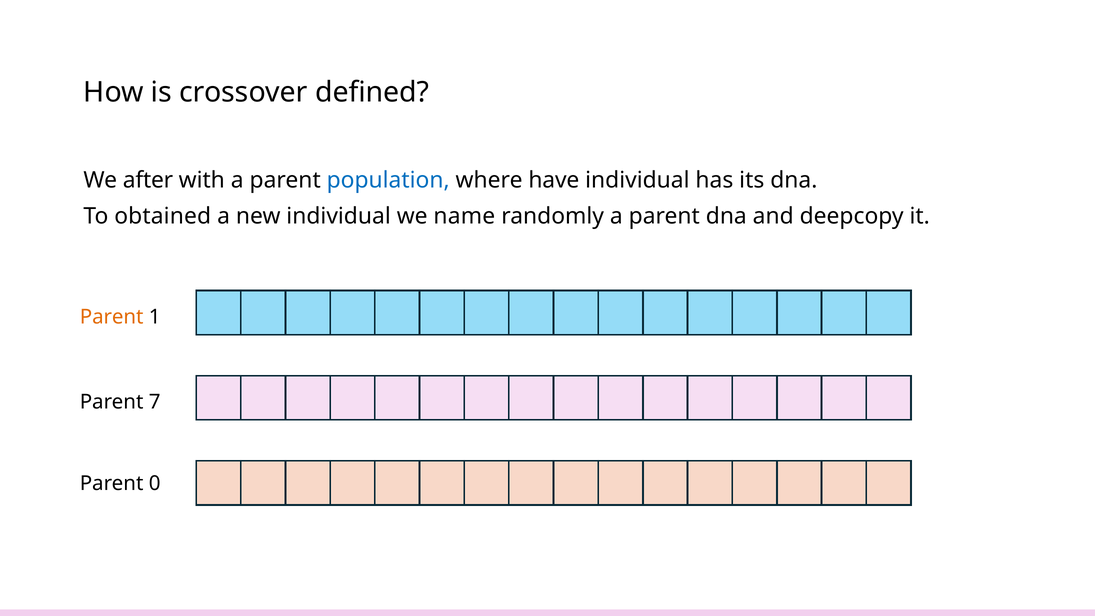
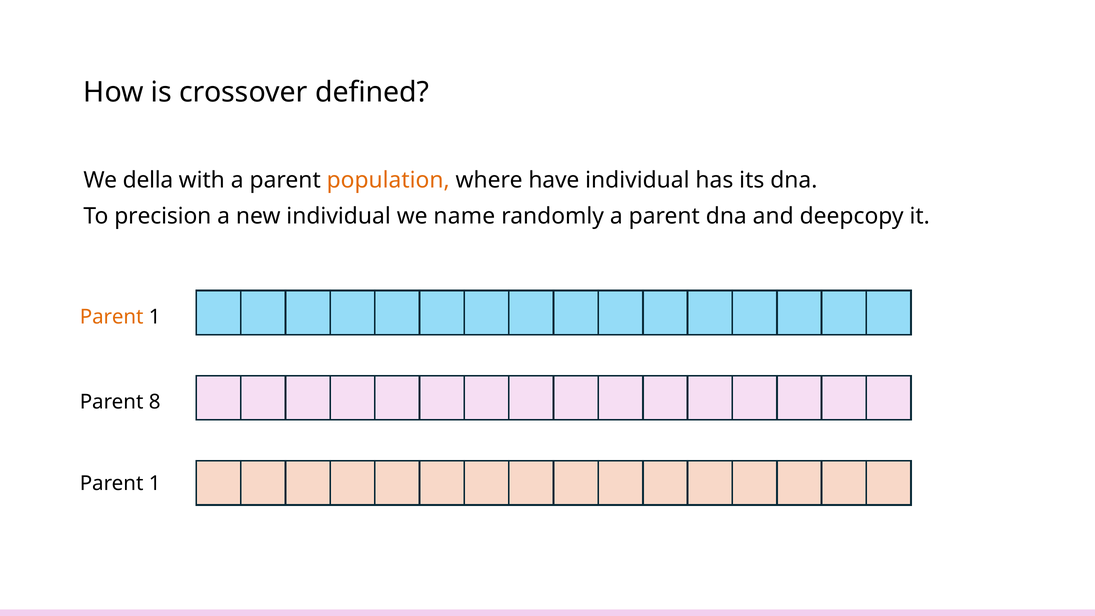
after: after -> della
population colour: blue -> orange
obtained: obtained -> precision
7: 7 -> 8
0 at (155, 484): 0 -> 1
